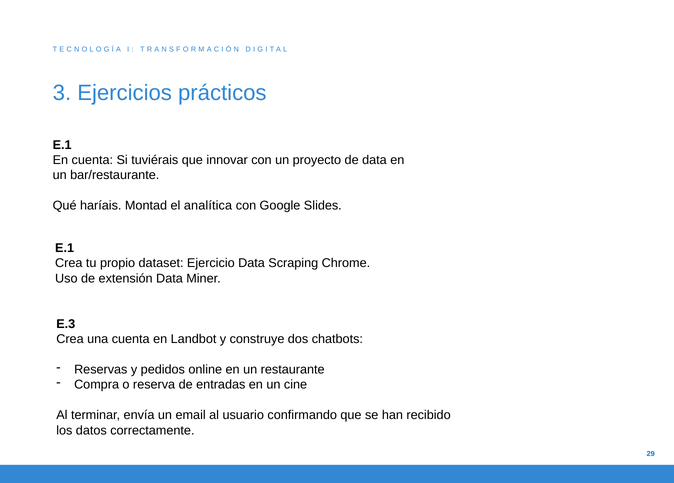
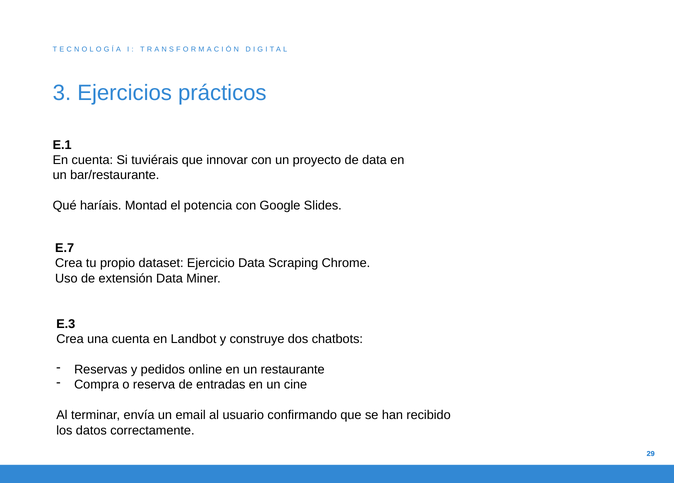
analítica: analítica -> potencia
E.1 at (65, 248): E.1 -> E.7
